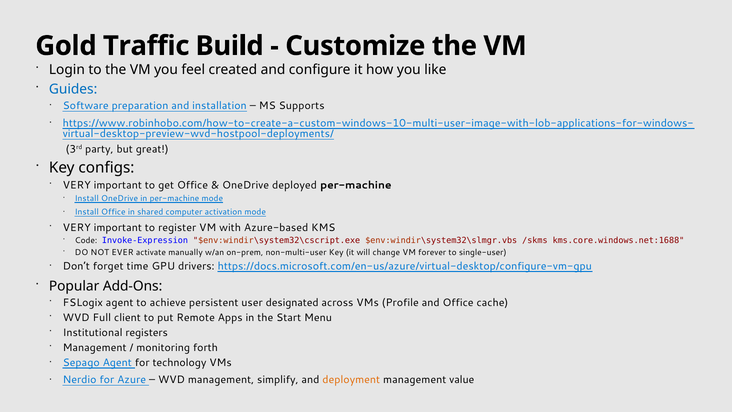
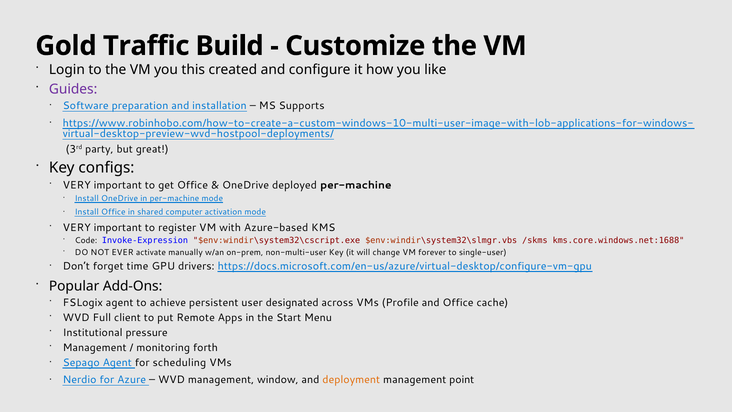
feel: feel -> this
Guides colour: blue -> purple
registers: registers -> pressure
technology: technology -> scheduling
simplify: simplify -> window
value: value -> point
